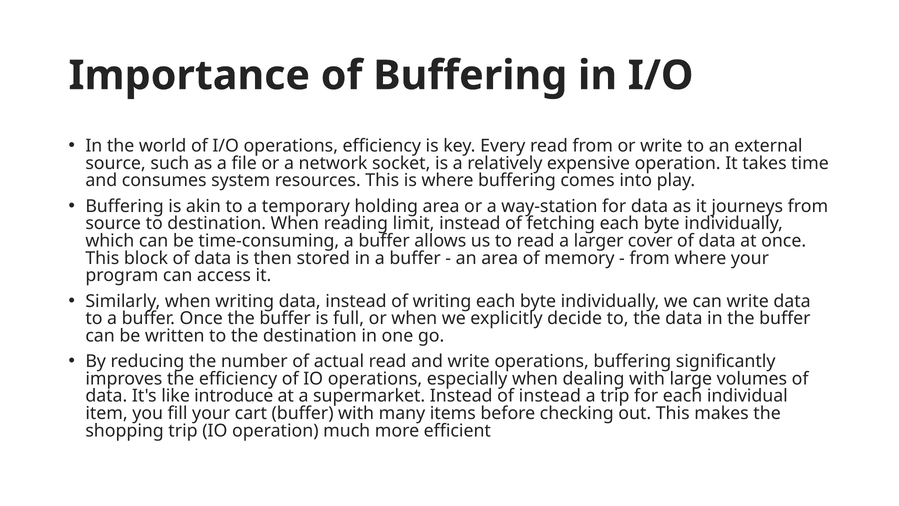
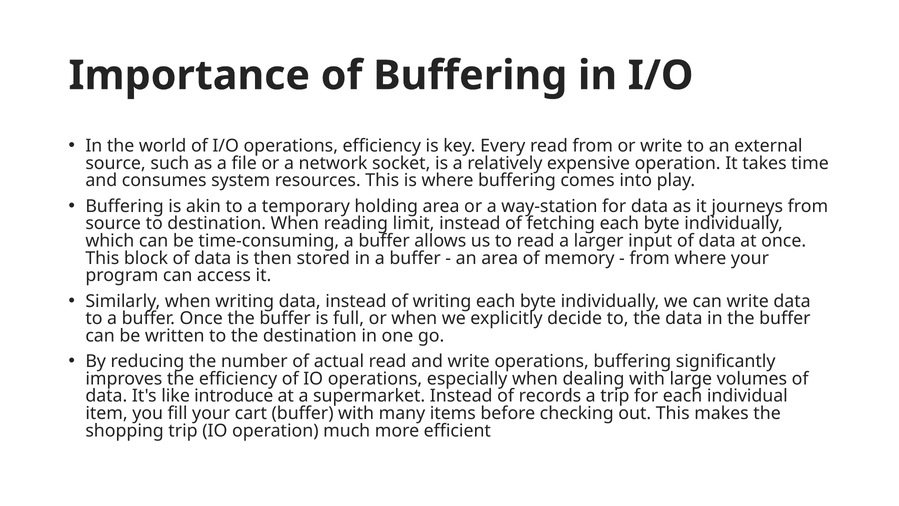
cover: cover -> input
of instead: instead -> records
